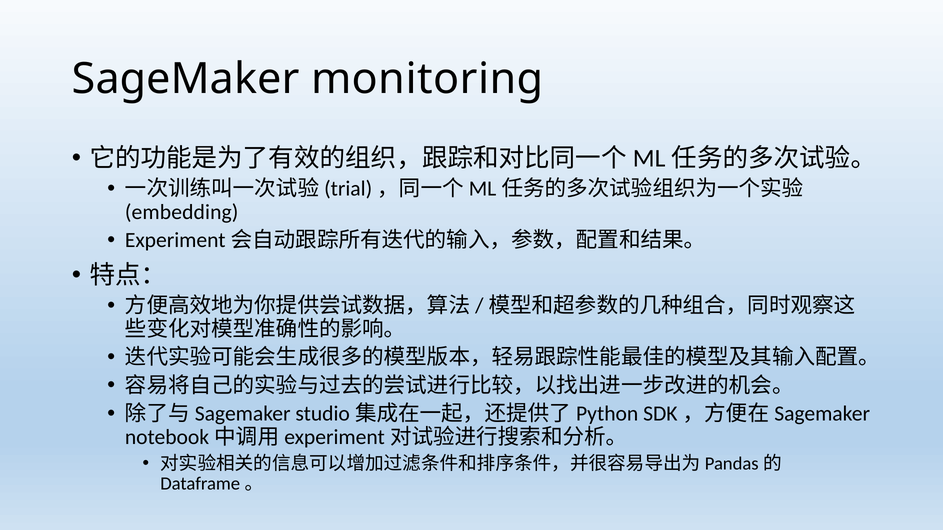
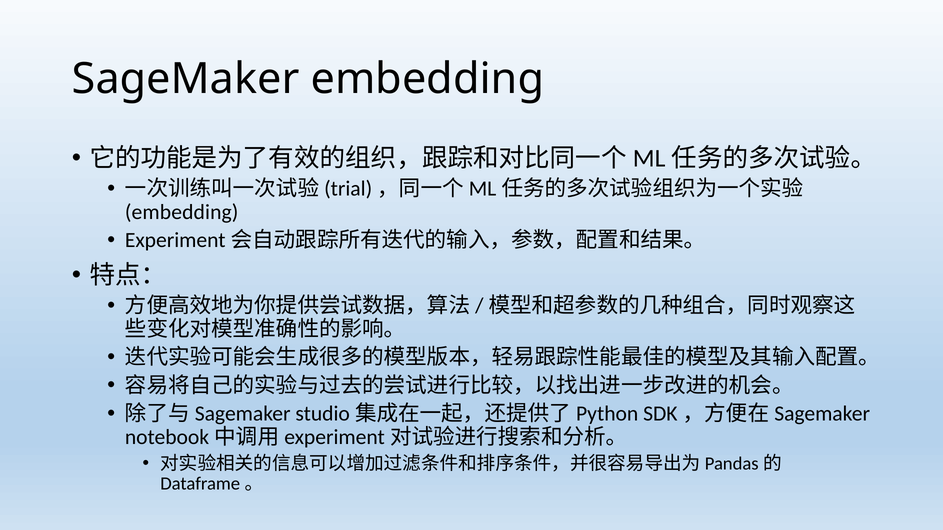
SageMaker monitoring: monitoring -> embedding
